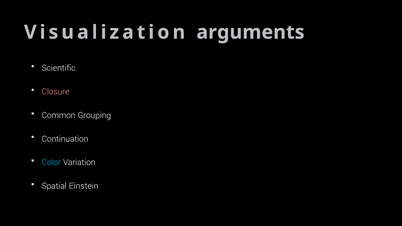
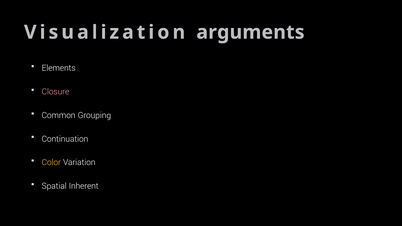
Scientific: Scientific -> Elements
Color colour: light blue -> yellow
Einstein: Einstein -> Inherent
